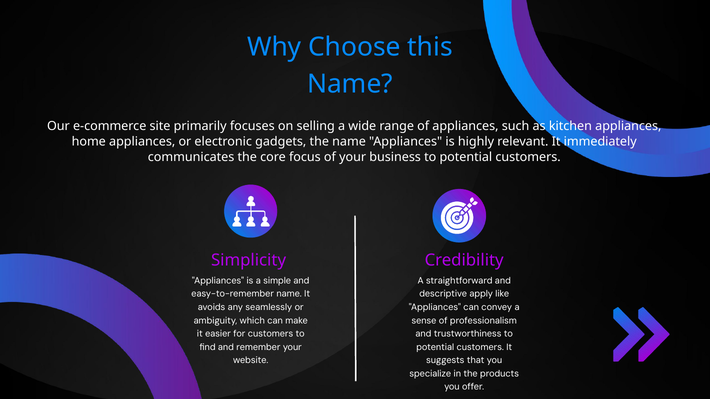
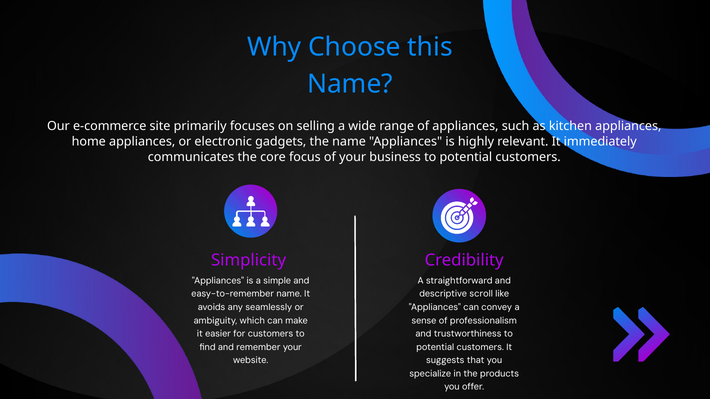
apply: apply -> scroll
